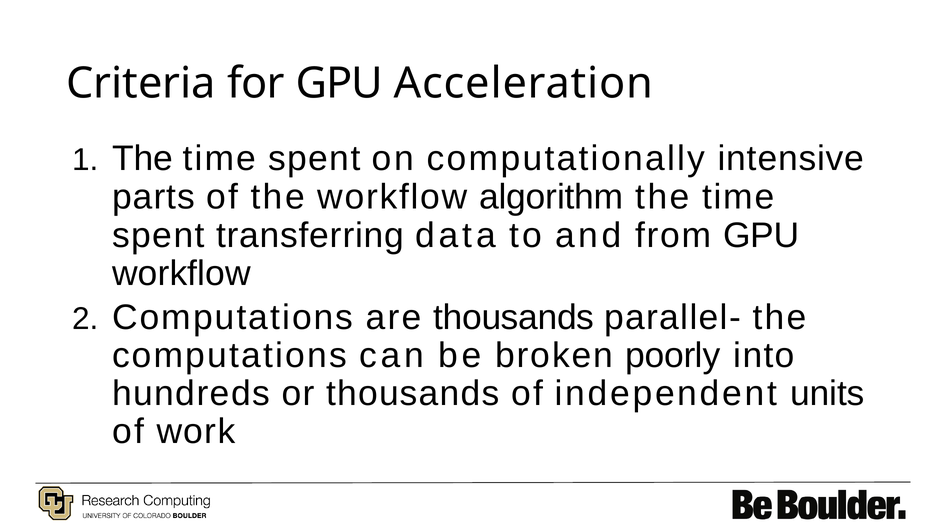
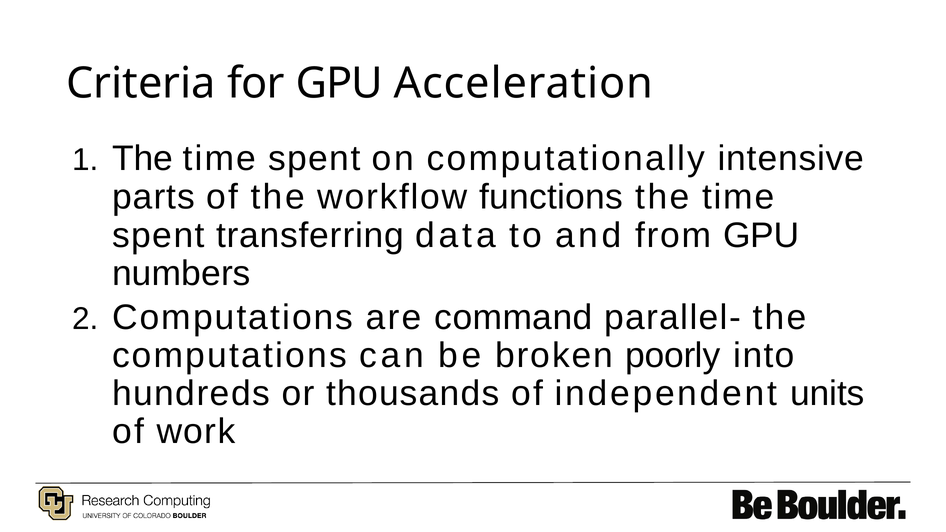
algorithm: algorithm -> functions
workflow at (181, 274): workflow -> numbers
are thousands: thousands -> command
